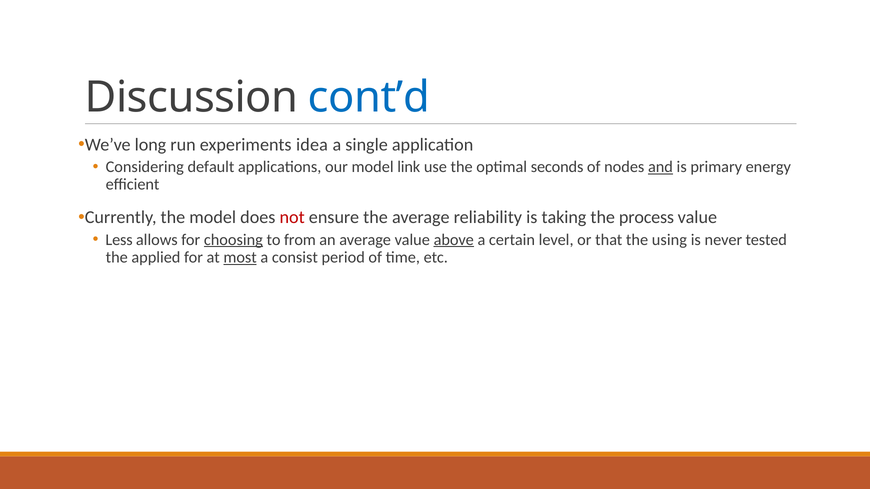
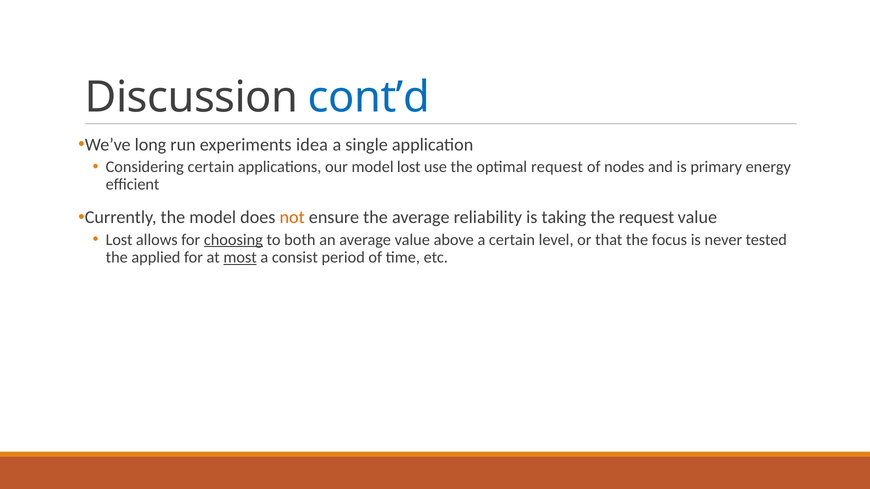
Considering default: default -> certain
model link: link -> lost
optimal seconds: seconds -> request
and underline: present -> none
not colour: red -> orange
the process: process -> request
Less at (119, 240): Less -> Lost
from: from -> both
above underline: present -> none
using: using -> focus
